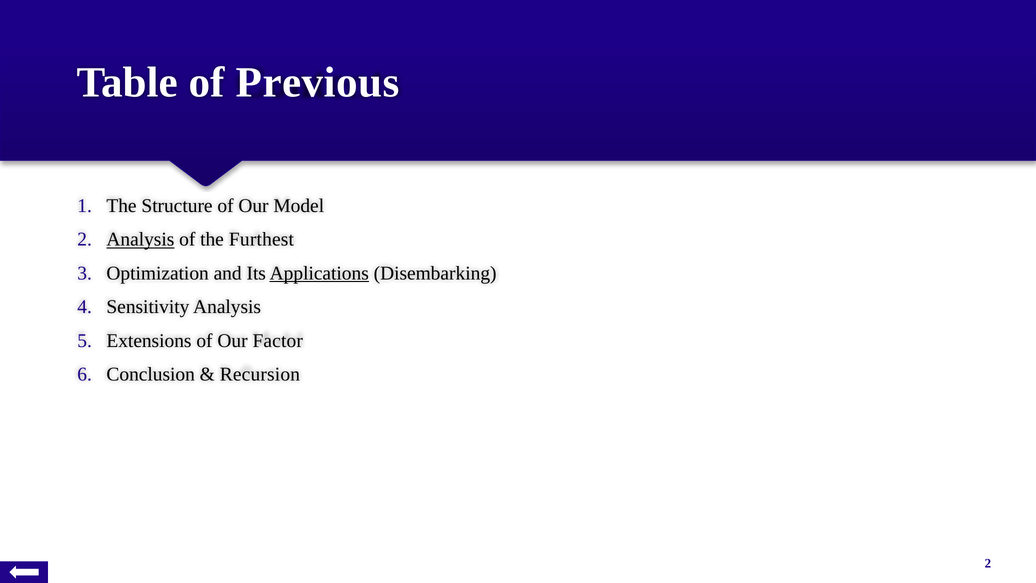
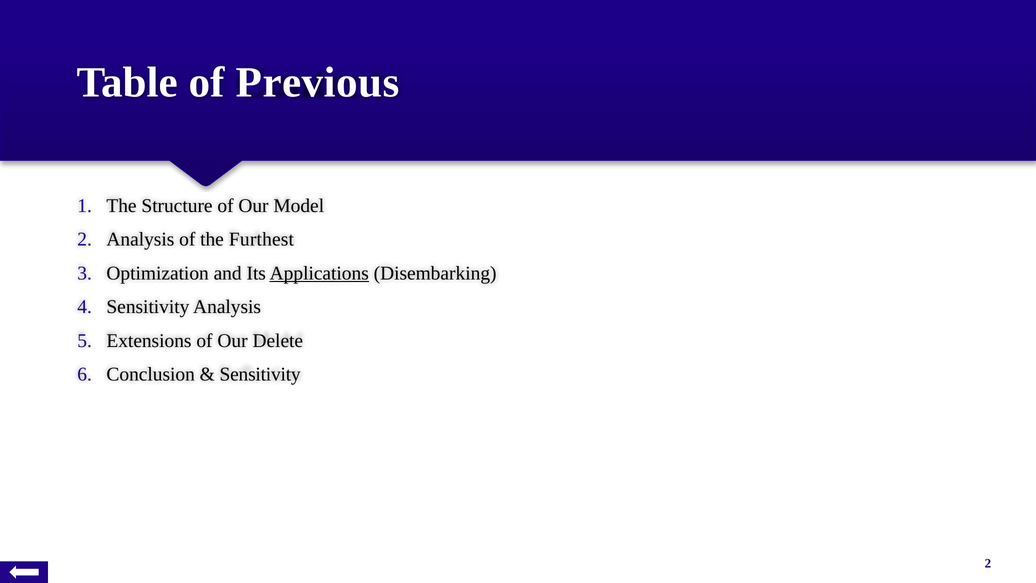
Analysis at (140, 239) underline: present -> none
Factor: Factor -> Delete
Recursion at (260, 374): Recursion -> Sensitivity
